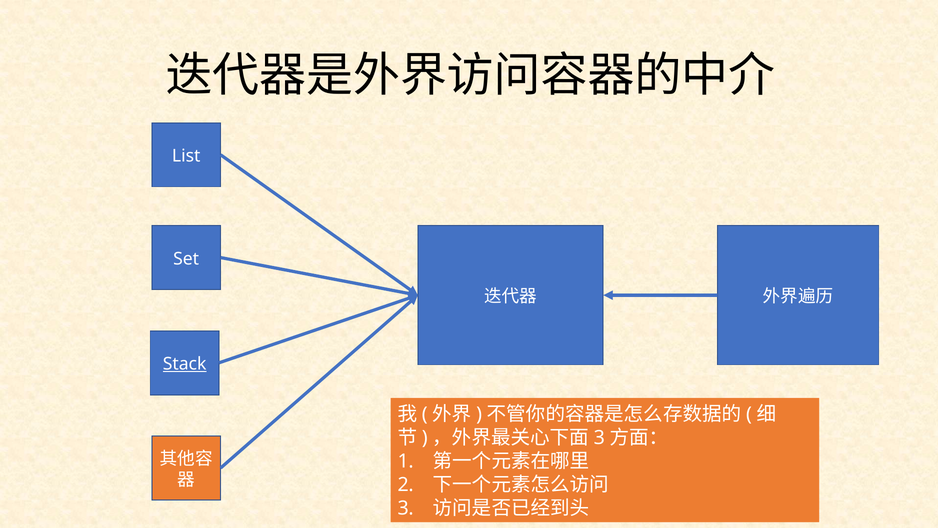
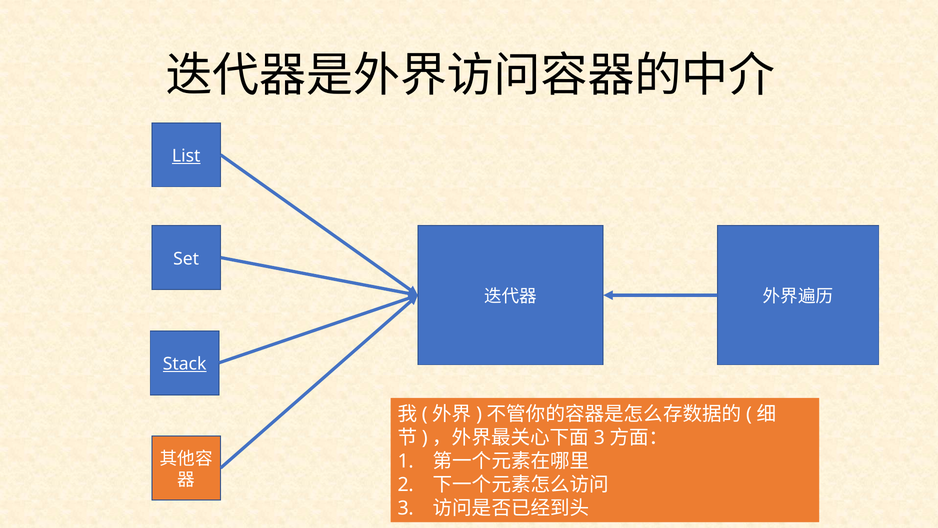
List underline: none -> present
